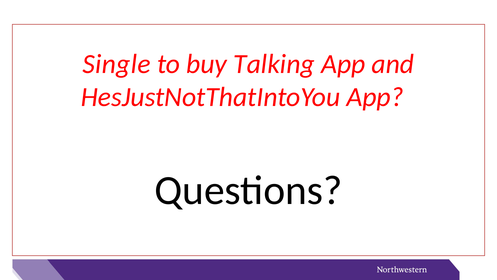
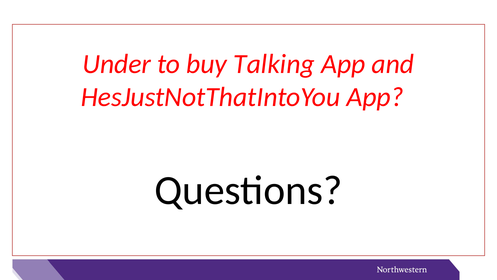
Single: Single -> Under
